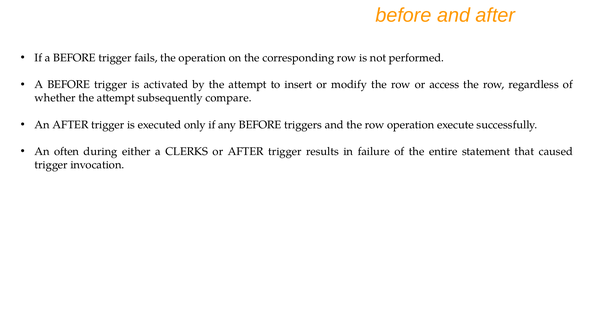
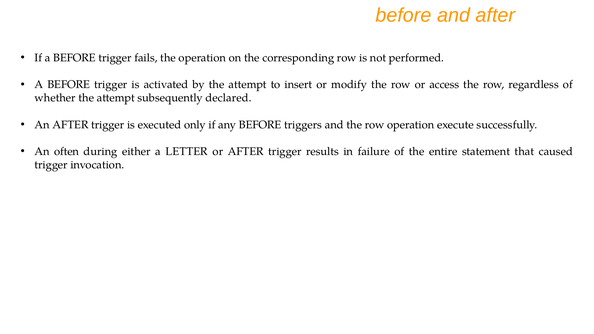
compare: compare -> declared
CLERKS: CLERKS -> LETTER
